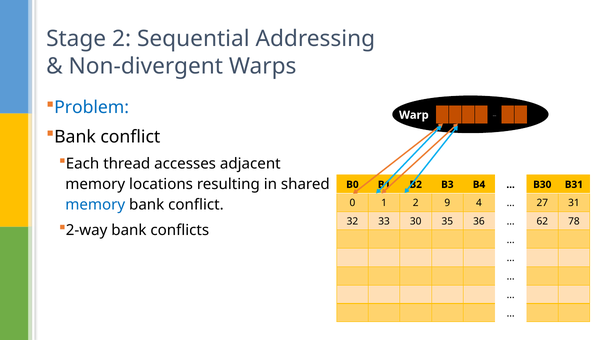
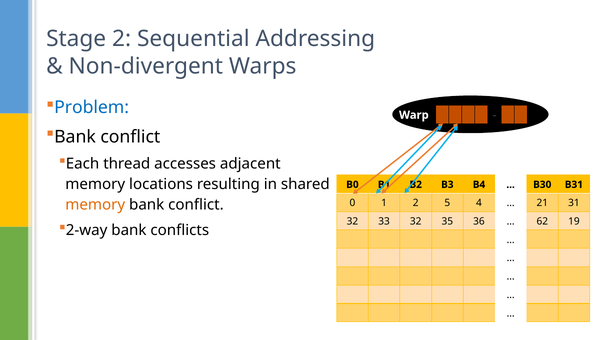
9: 9 -> 5
27: 27 -> 21
memory at (95, 205) colour: blue -> orange
33 30: 30 -> 32
78: 78 -> 19
